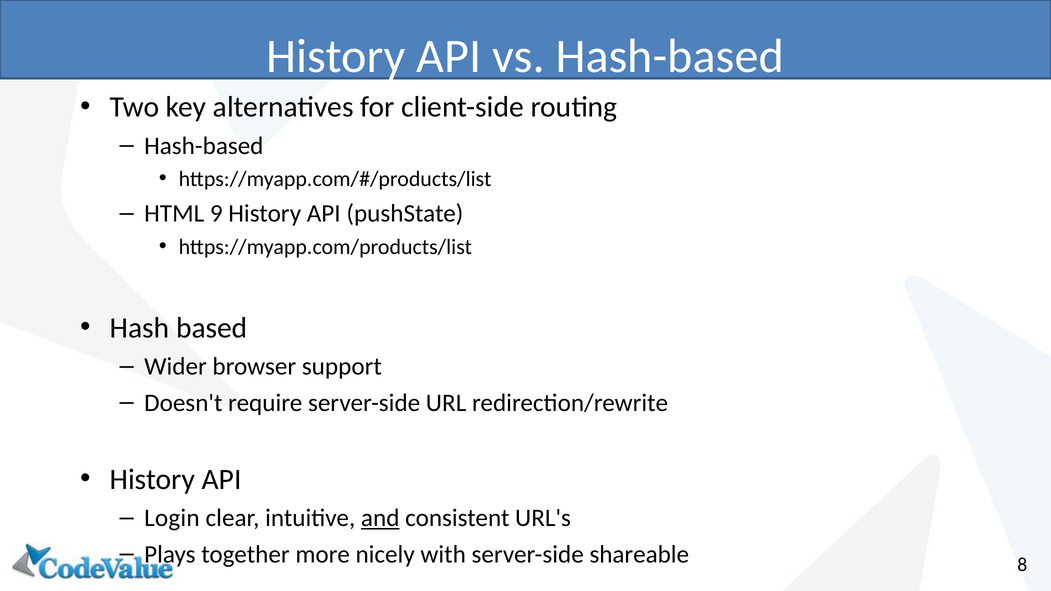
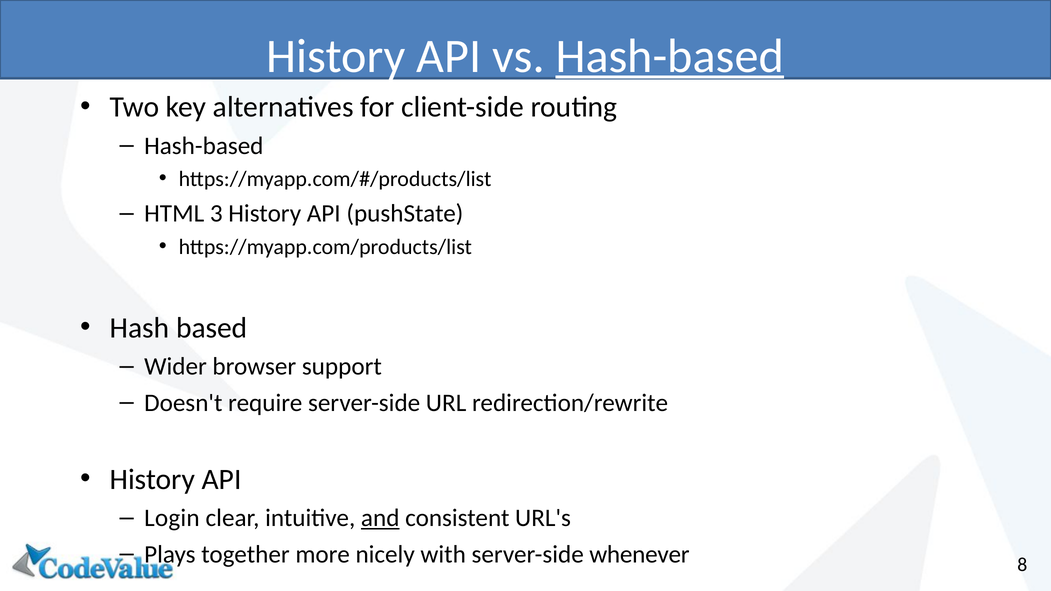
Hash-based at (670, 56) underline: none -> present
9: 9 -> 3
shareable: shareable -> whenever
